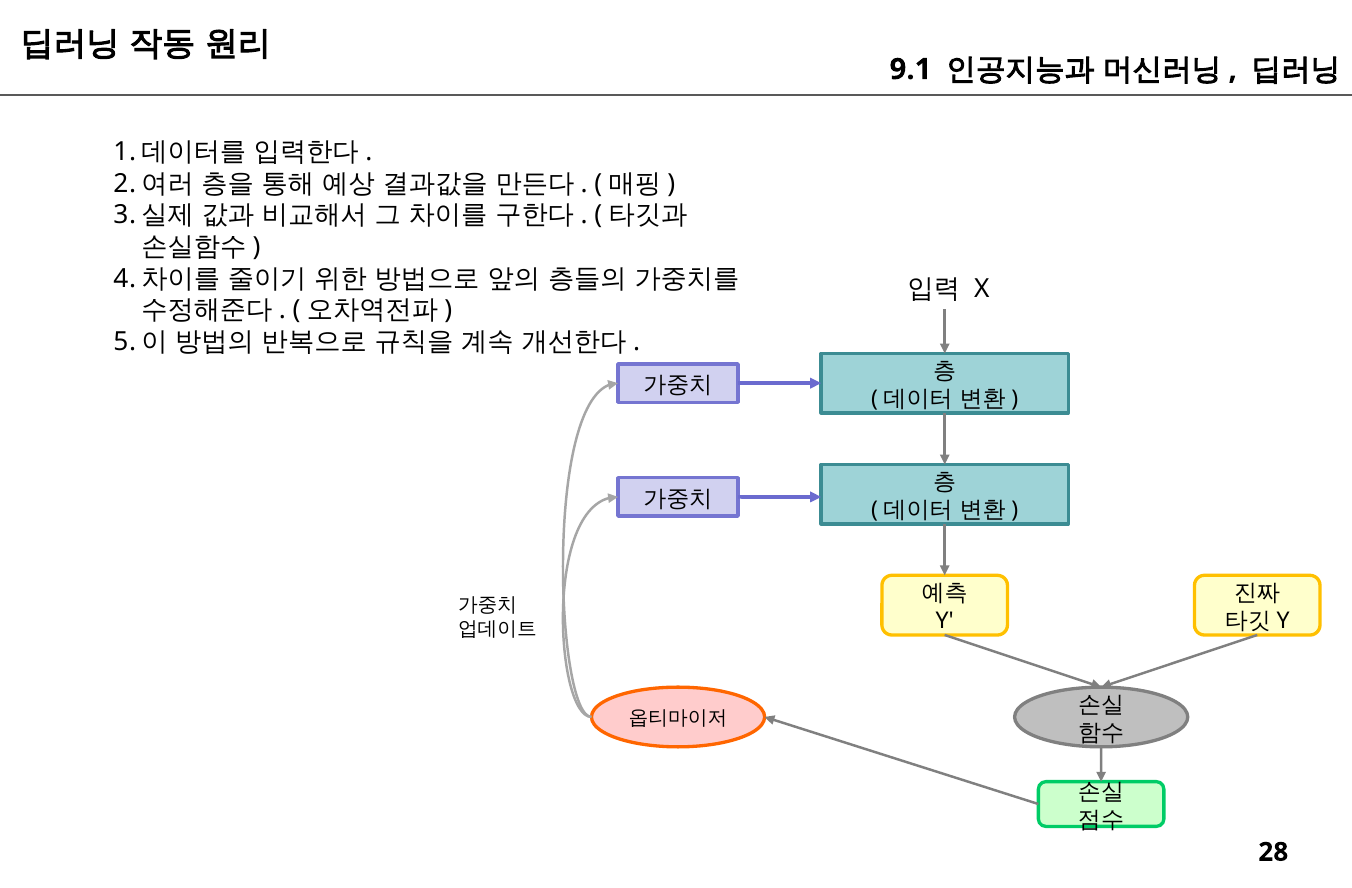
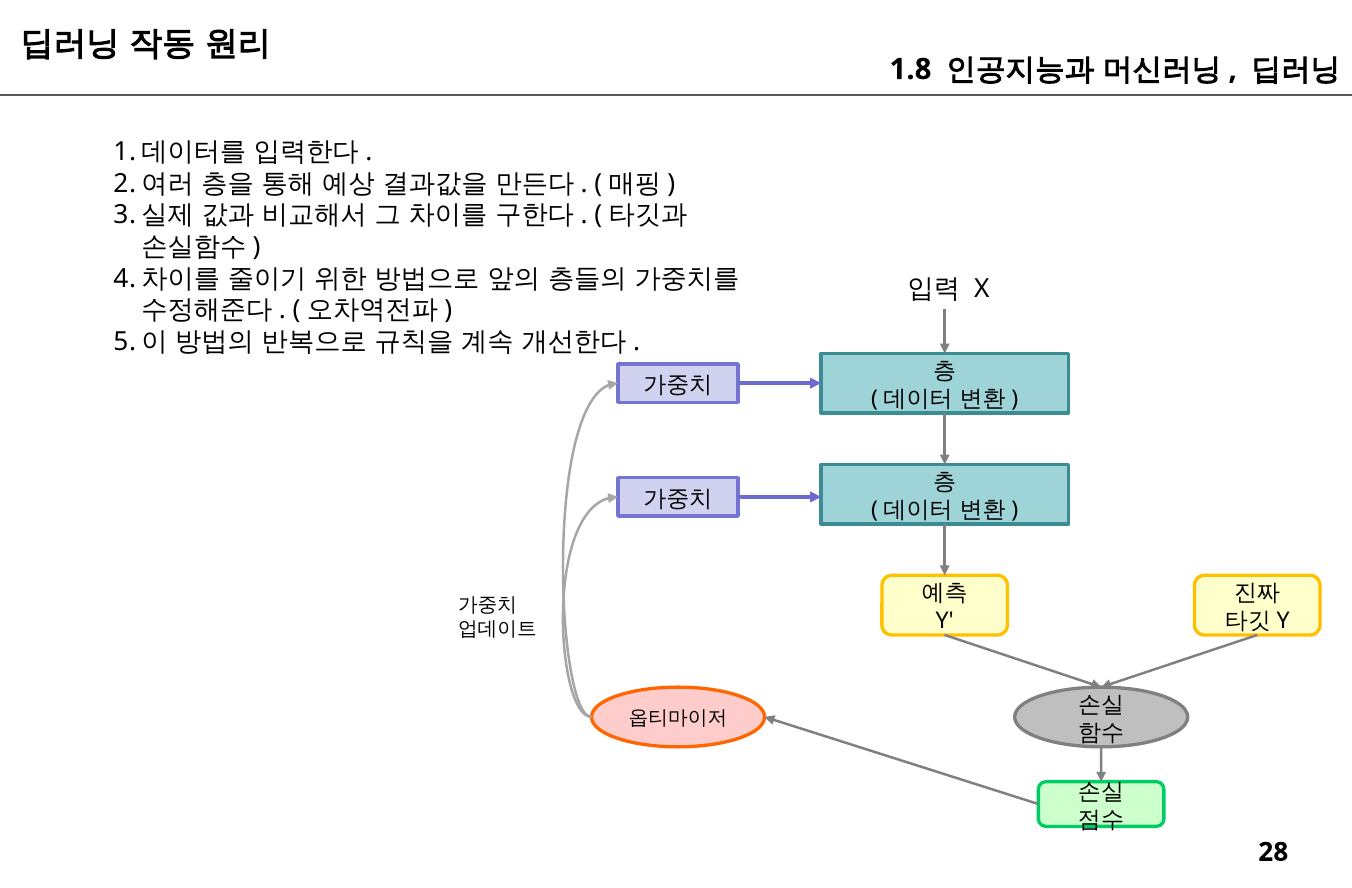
9.1: 9.1 -> 1.8
